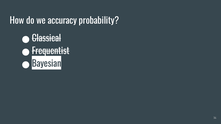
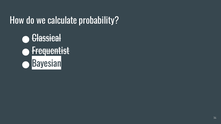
accuracy: accuracy -> calculate
